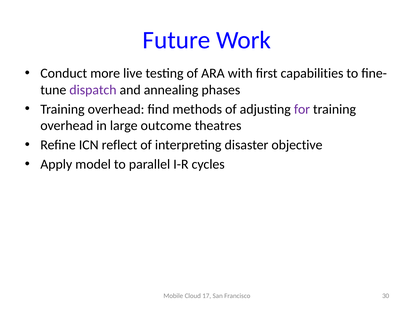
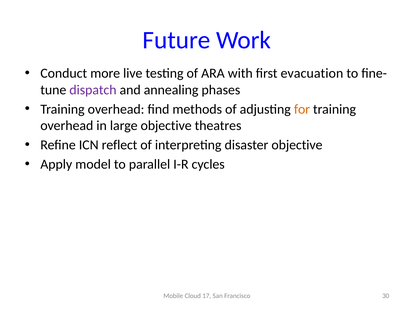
capabilities: capabilities -> evacuation
for colour: purple -> orange
large outcome: outcome -> objective
